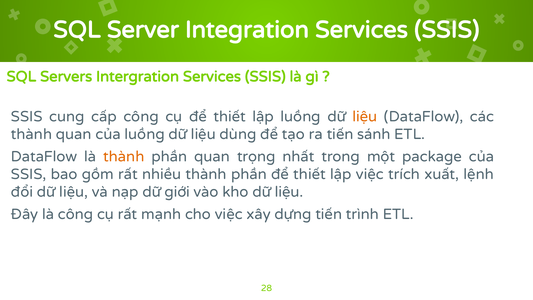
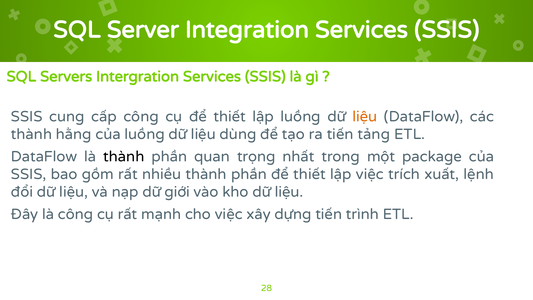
thành quan: quan -> hằng
sánh: sánh -> tảng
thành at (124, 156) colour: orange -> black
